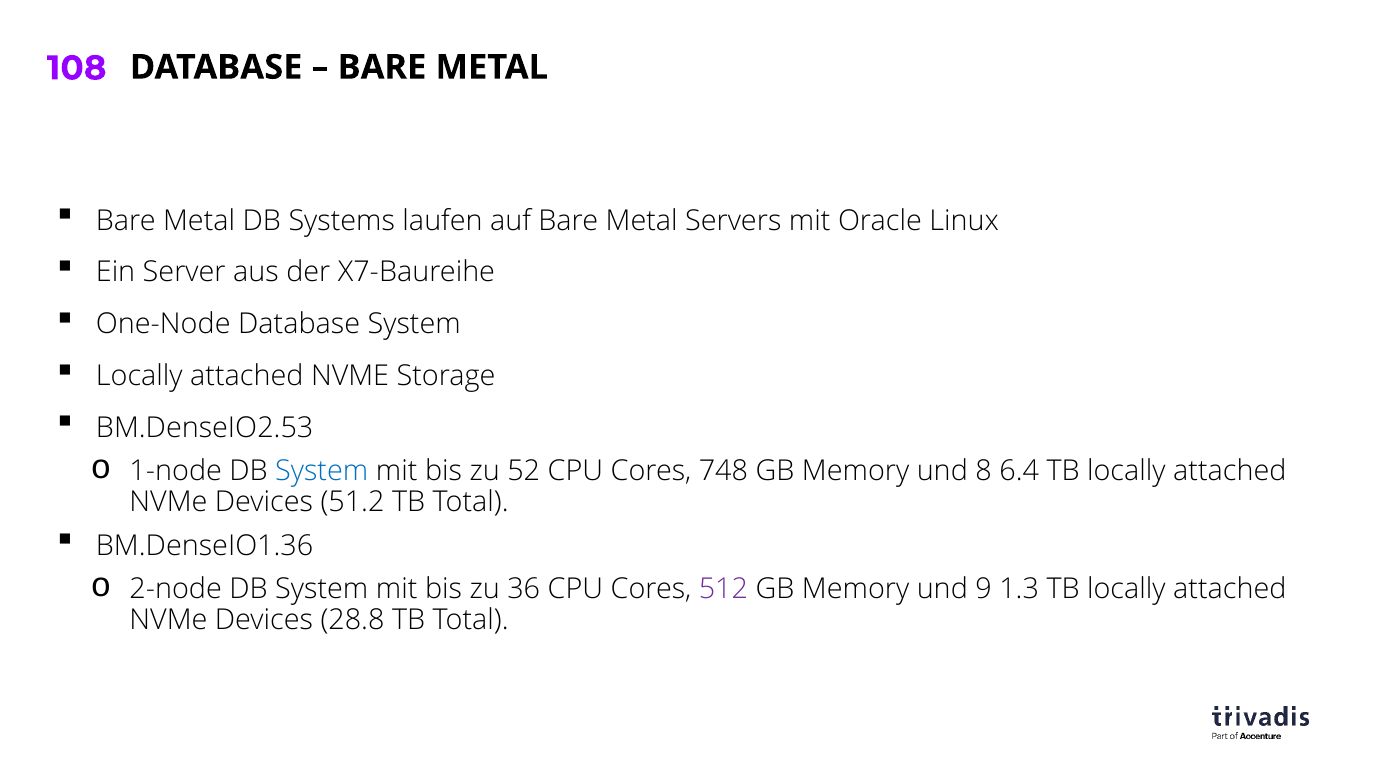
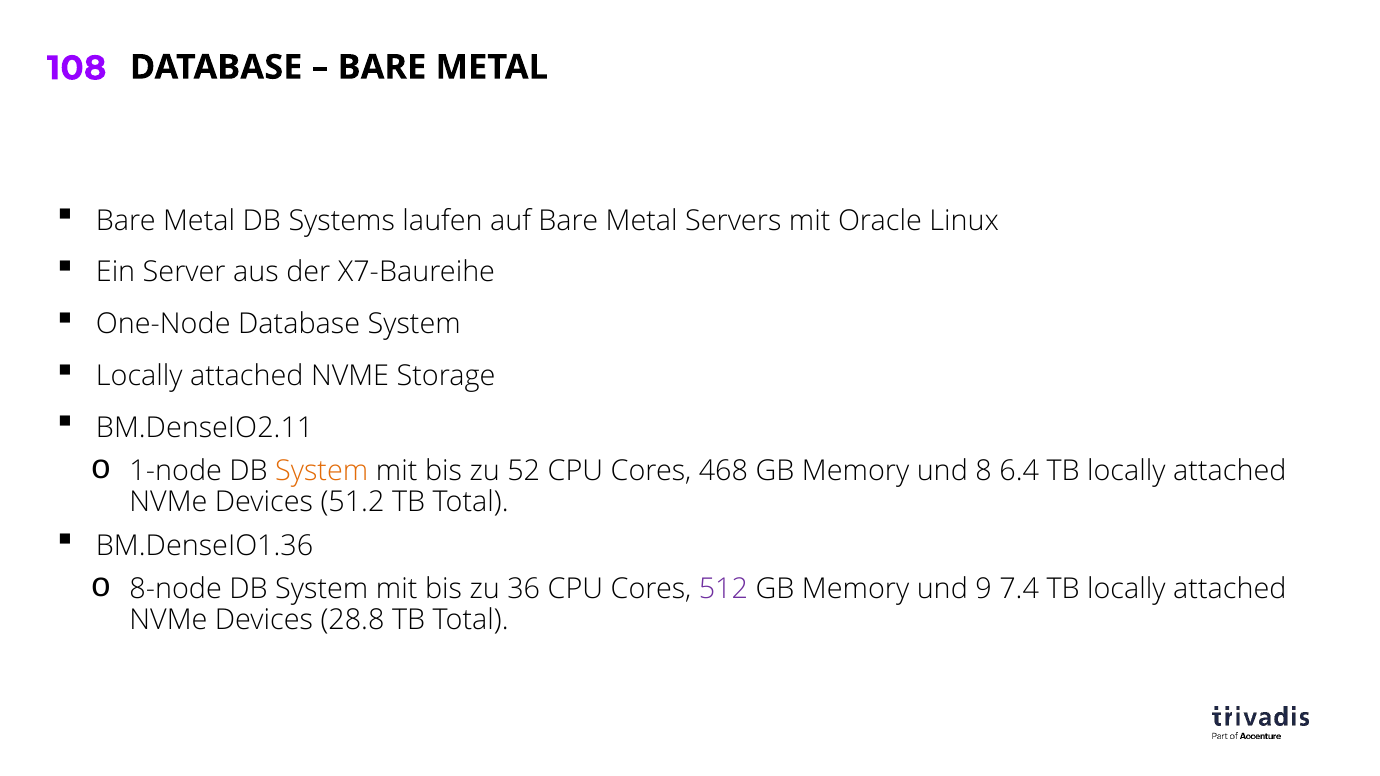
BM.DenseIO2.53: BM.DenseIO2.53 -> BM.DenseIO2.11
System at (322, 471) colour: blue -> orange
748: 748 -> 468
2-node: 2-node -> 8-node
1.3: 1.3 -> 7.4
